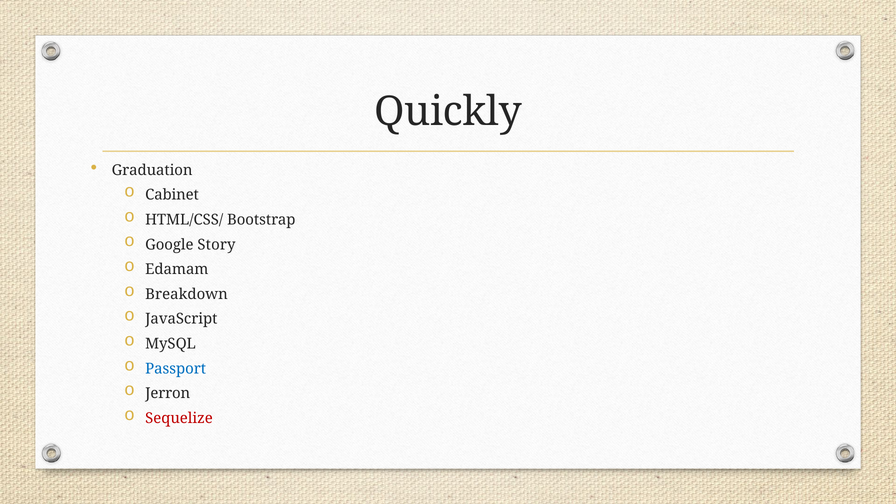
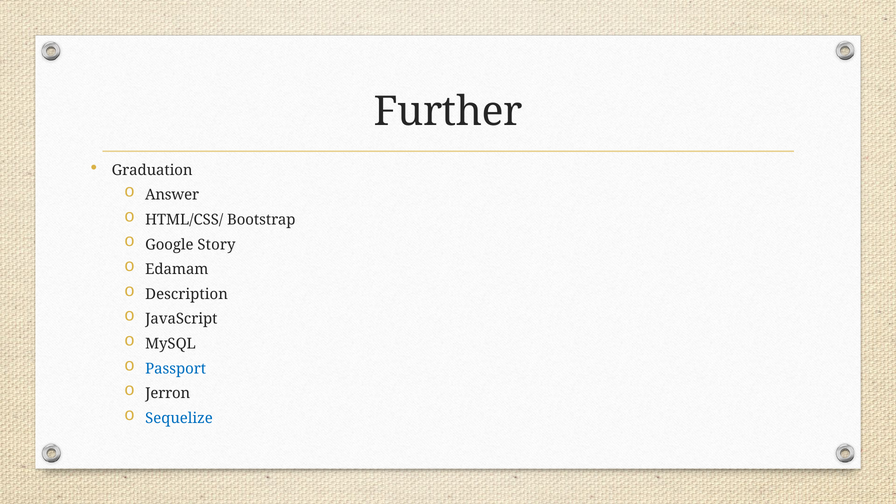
Quickly: Quickly -> Further
Cabinet: Cabinet -> Answer
Breakdown: Breakdown -> Description
Sequelize colour: red -> blue
